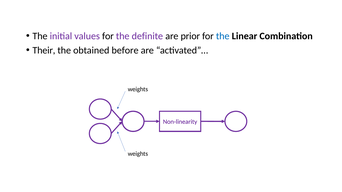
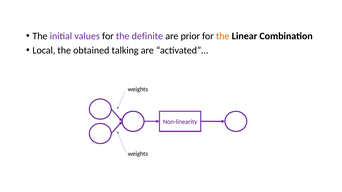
the at (223, 36) colour: blue -> orange
Their: Their -> Local
before: before -> talking
